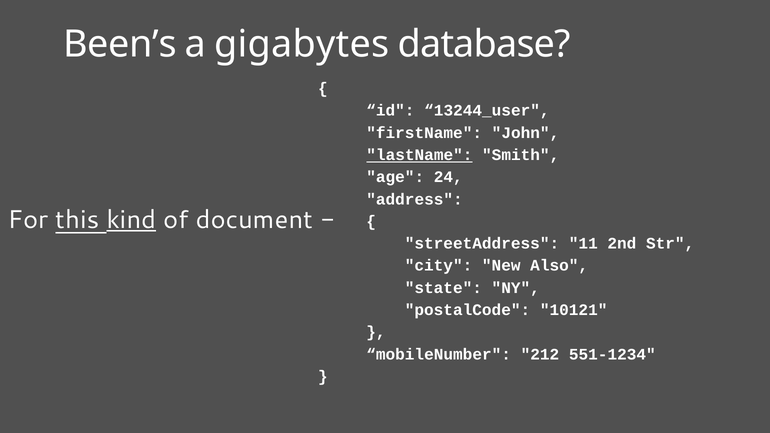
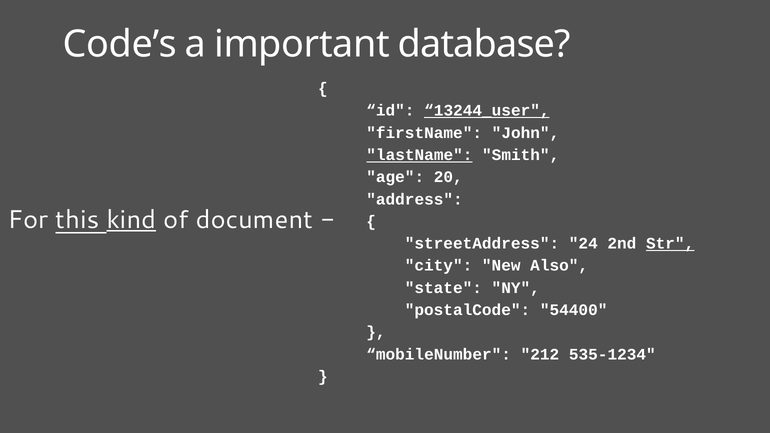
Been’s: Been’s -> Code’s
gigabytes: gigabytes -> important
13244_user underline: none -> present
24: 24 -> 20
11: 11 -> 24
Str underline: none -> present
10121: 10121 -> 54400
551-1234: 551-1234 -> 535-1234
